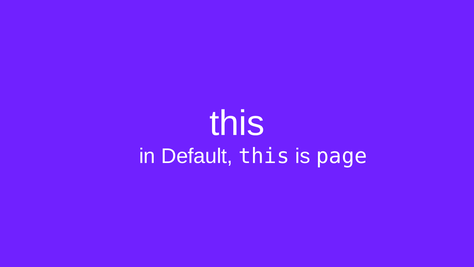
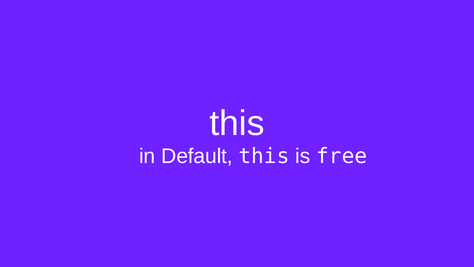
page: page -> free
